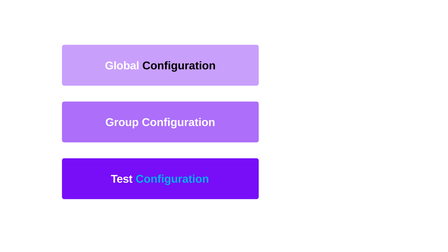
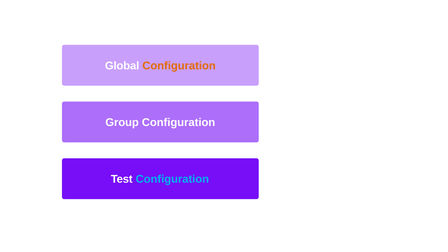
Configuration at (179, 66) colour: black -> orange
